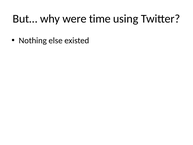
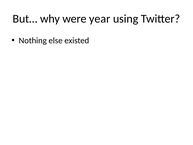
time: time -> year
